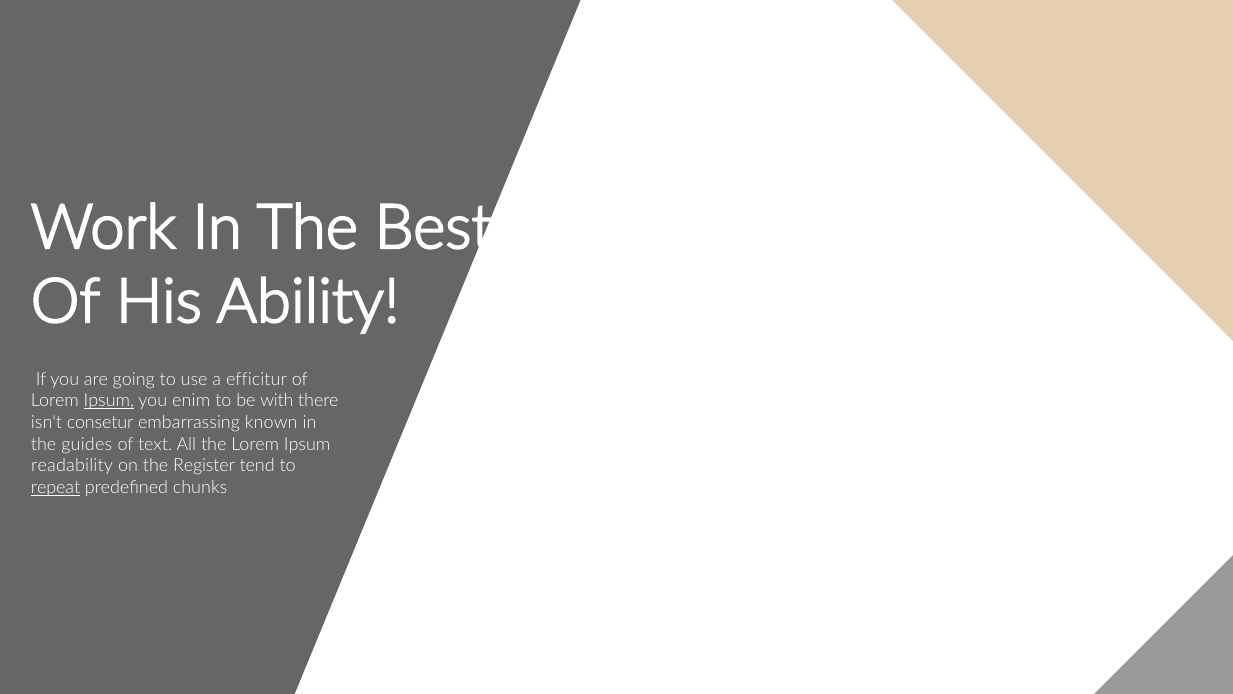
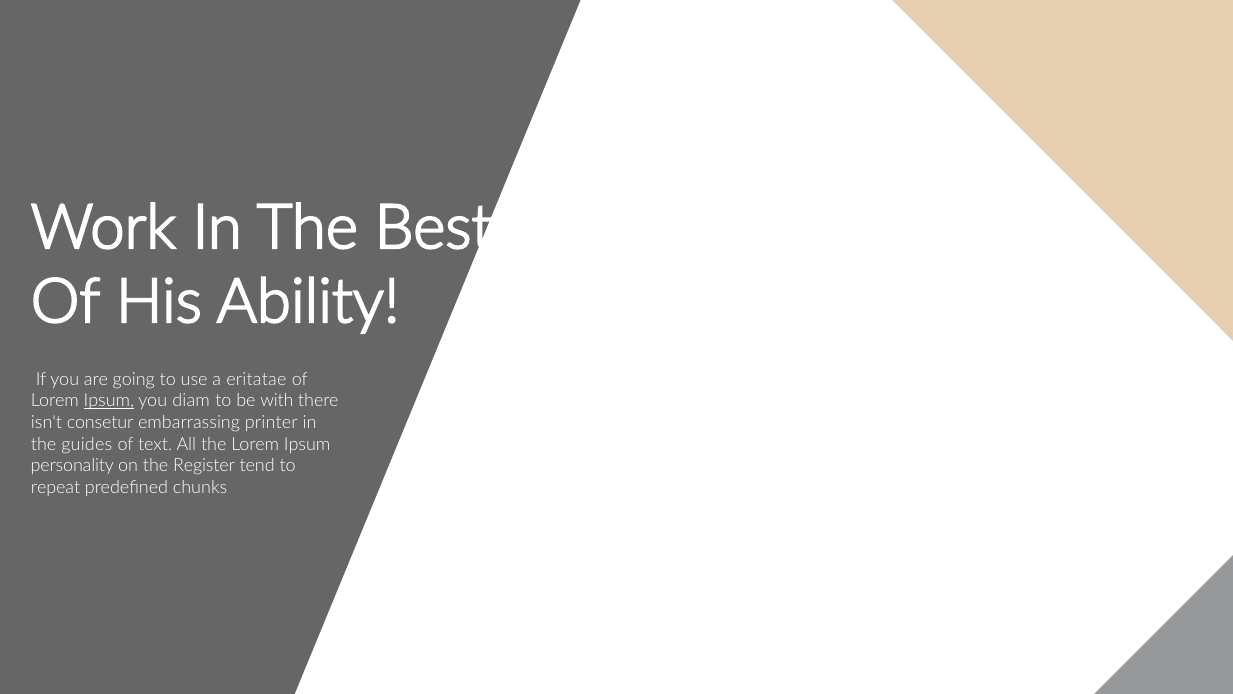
efficitur: efficitur -> eritatae
enim: enim -> diam
known: known -> printer
readability: readability -> personality
repeat underline: present -> none
